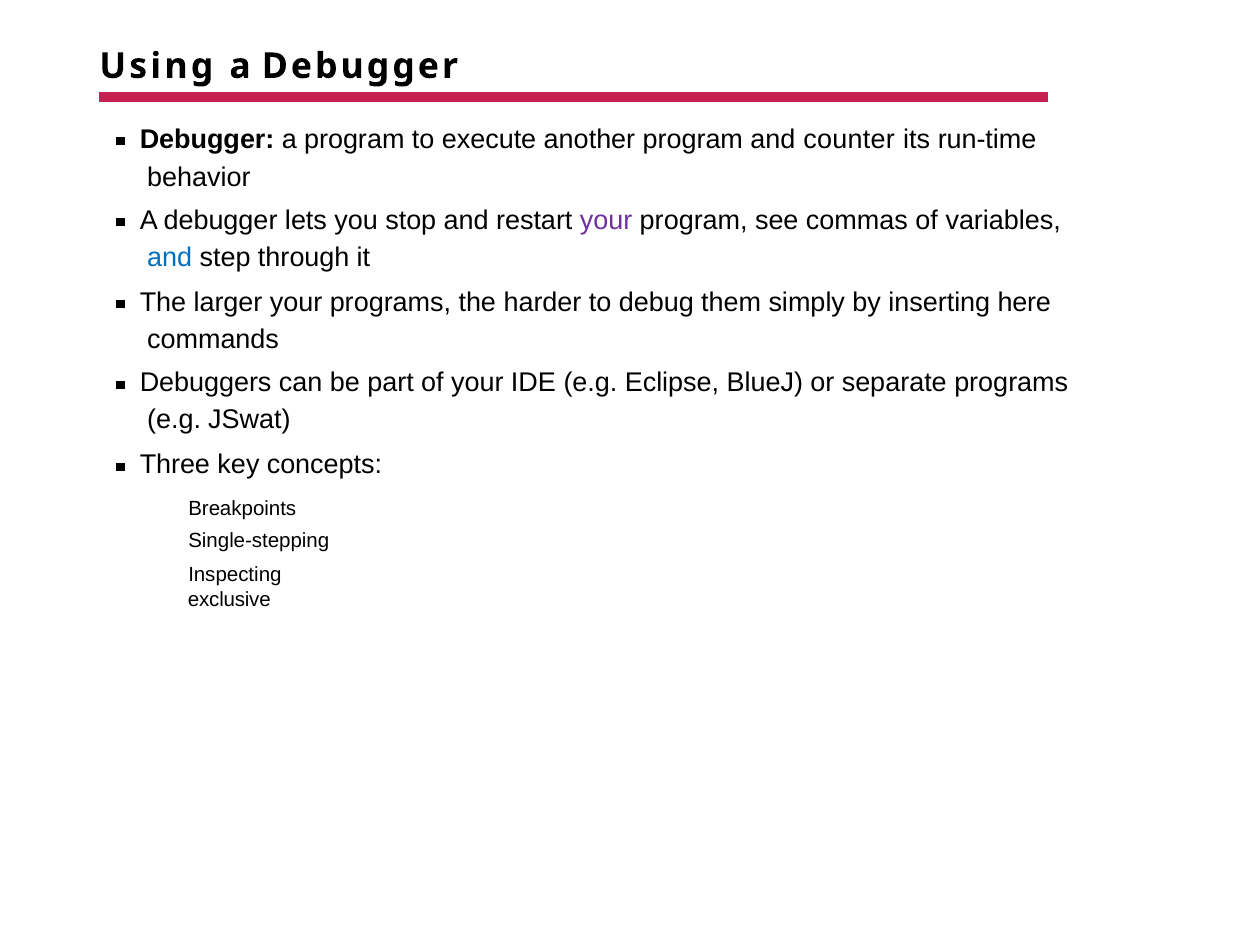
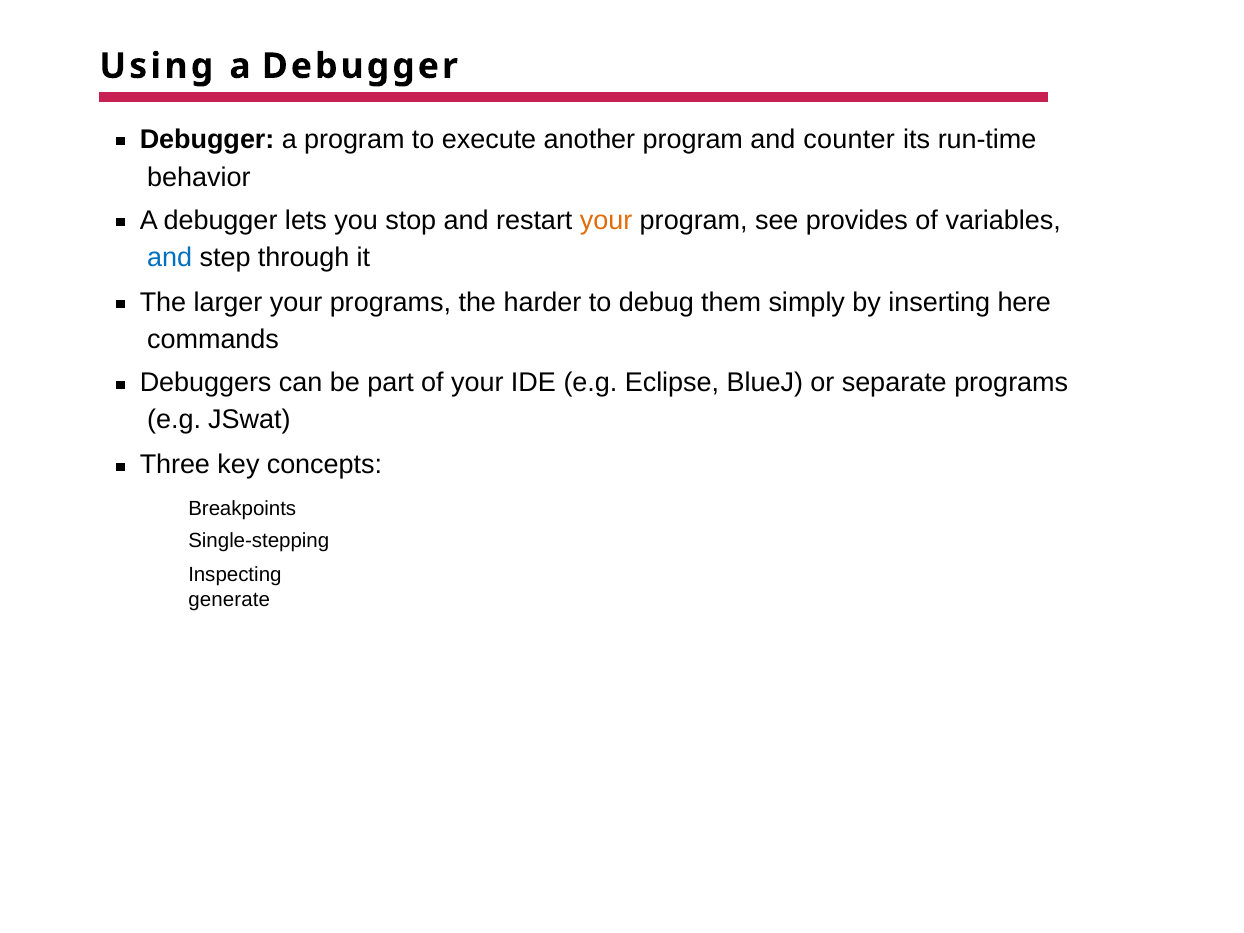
your at (606, 220) colour: purple -> orange
commas: commas -> provides
exclusive: exclusive -> generate
